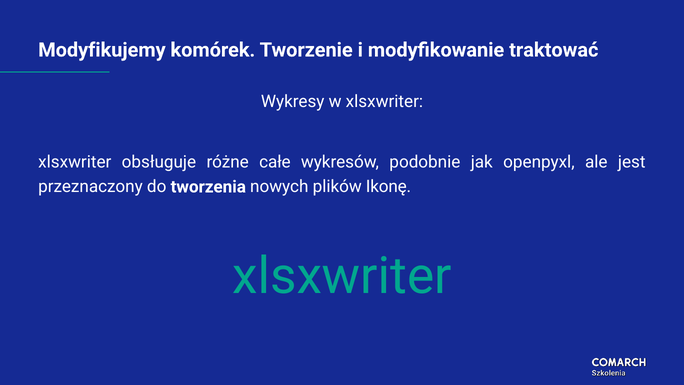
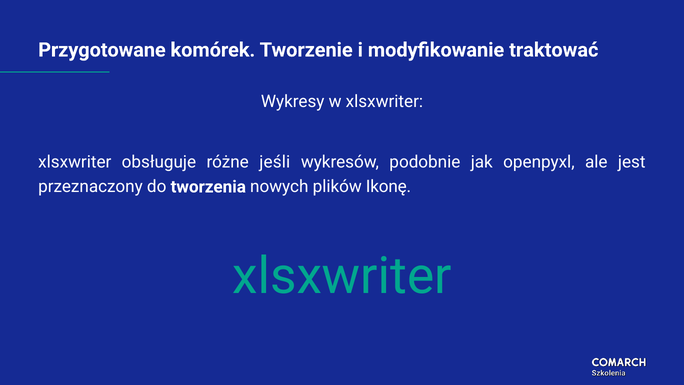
Modyfikujemy: Modyfikujemy -> Przygotowane
całe: całe -> jeśli
